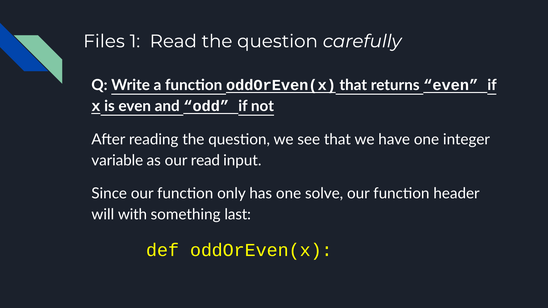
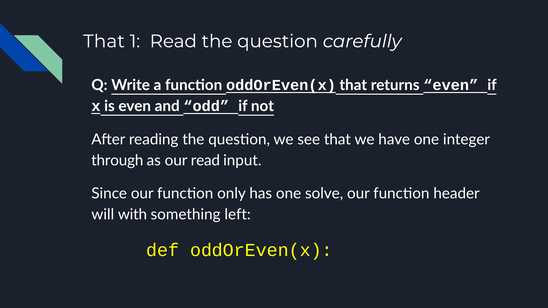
Files at (104, 41): Files -> That
variable: variable -> through
last: last -> left
